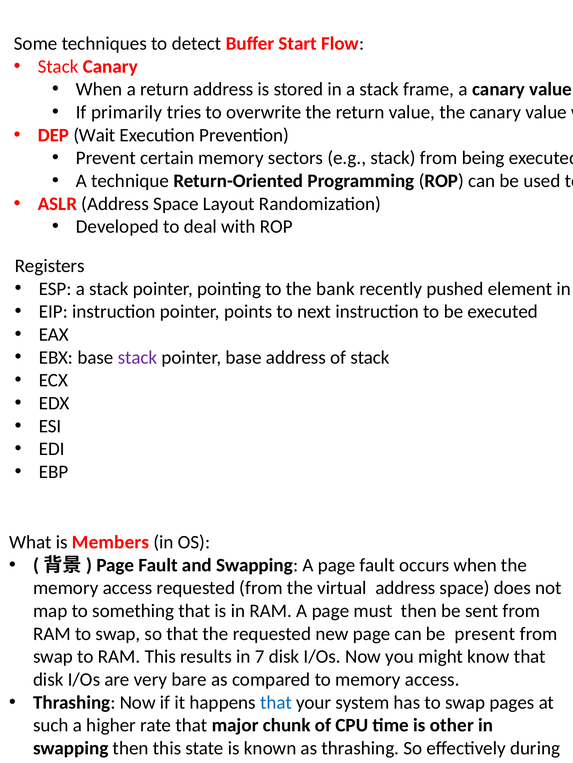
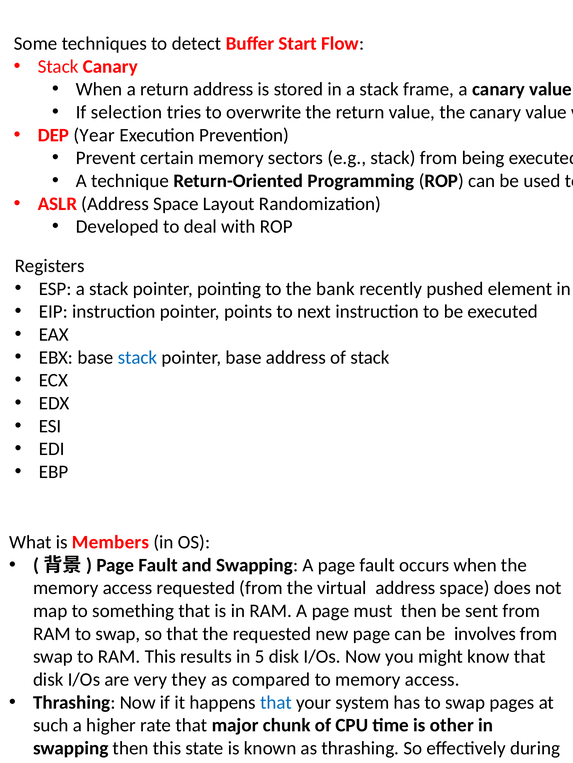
primarily: primarily -> selection
Wait: Wait -> Year
stack at (137, 358) colour: purple -> blue
present: present -> involves
7: 7 -> 5
bare: bare -> they
